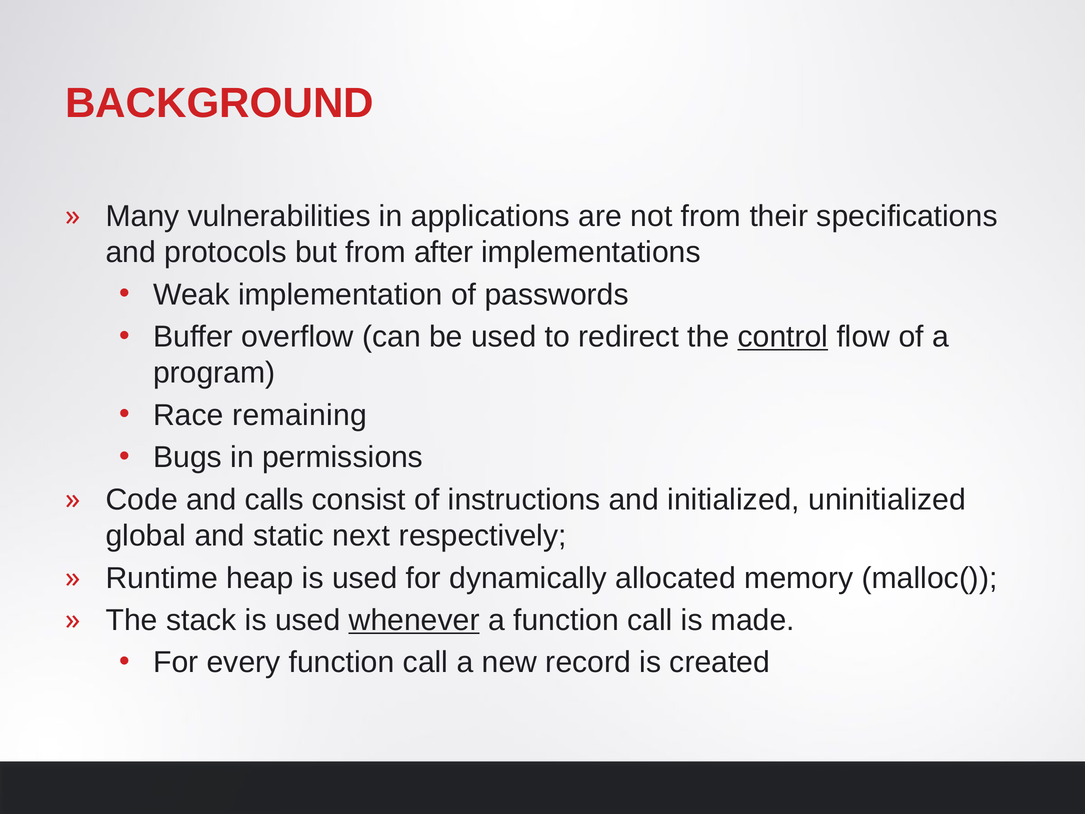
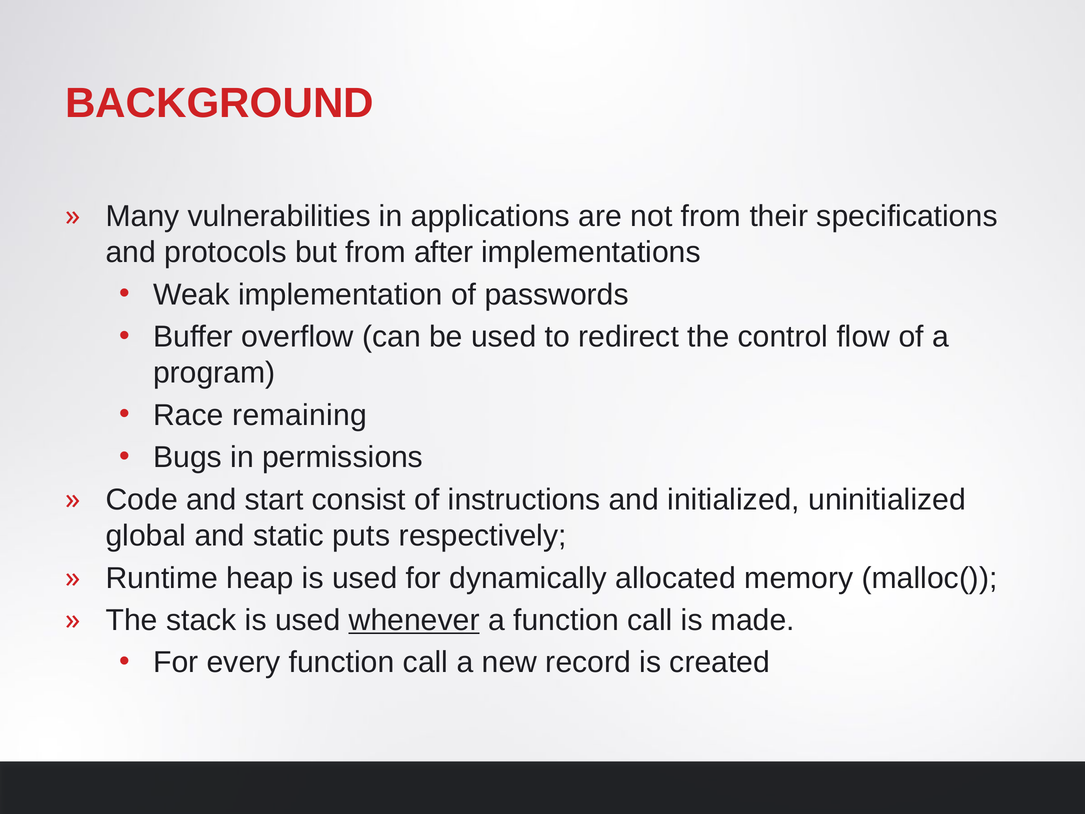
control underline: present -> none
calls: calls -> start
next: next -> puts
